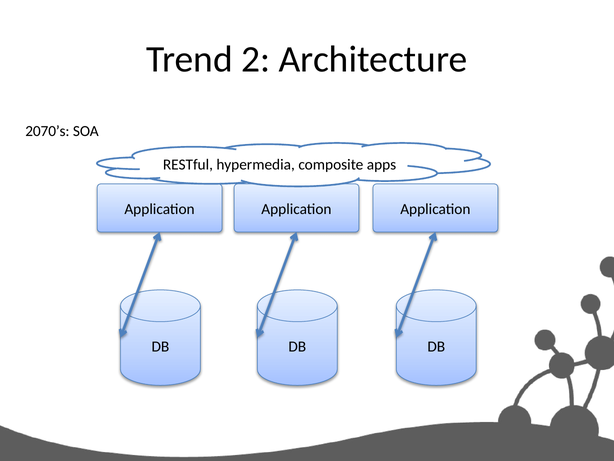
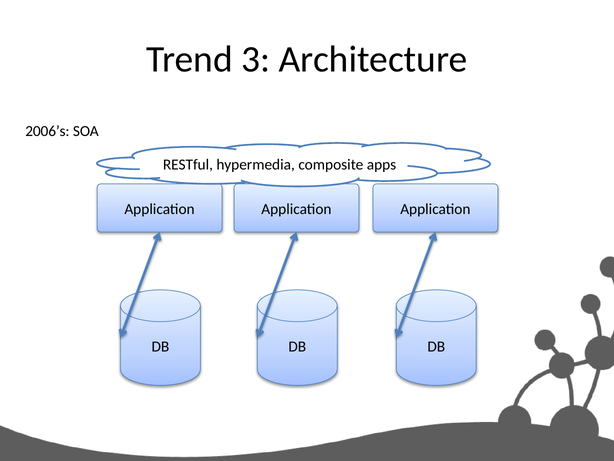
2: 2 -> 3
2070’s: 2070’s -> 2006’s
